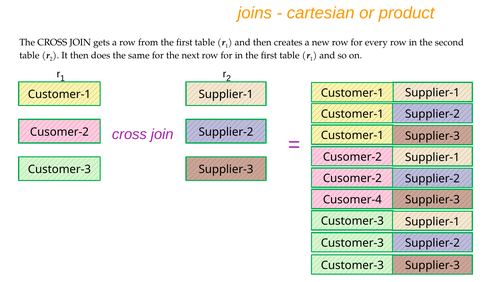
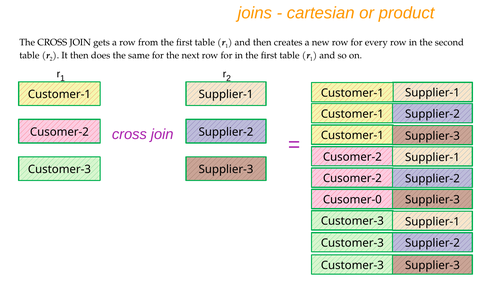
Cusomer-4: Cusomer-4 -> Cusomer-0
